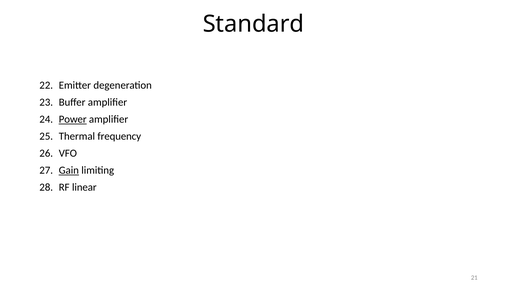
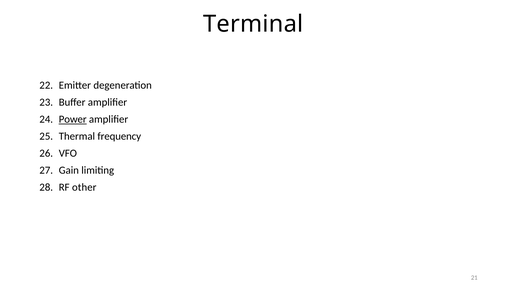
Standard: Standard -> Terminal
Gain underline: present -> none
linear: linear -> other
